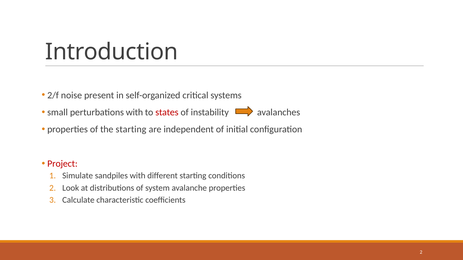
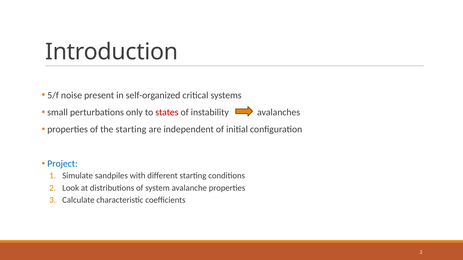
2/f: 2/f -> 5/f
perturbations with: with -> only
Project colour: red -> blue
